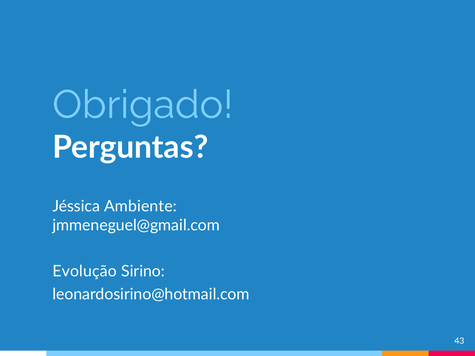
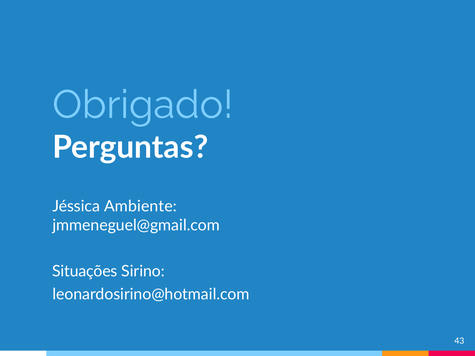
Evolução: Evolução -> Situações
